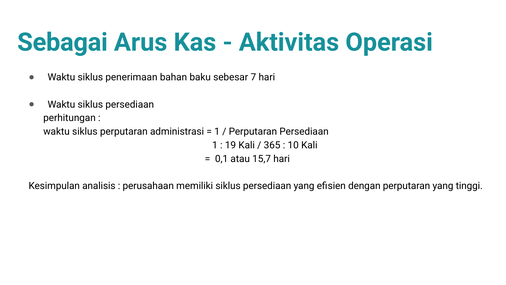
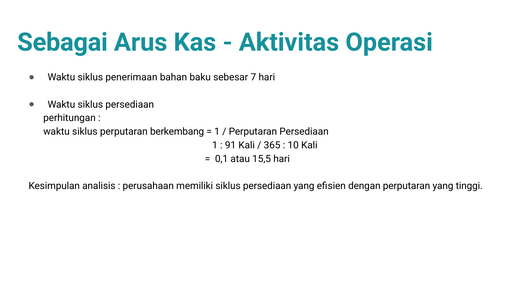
administrasi: administrasi -> berkembang
19: 19 -> 91
15,7: 15,7 -> 15,5
